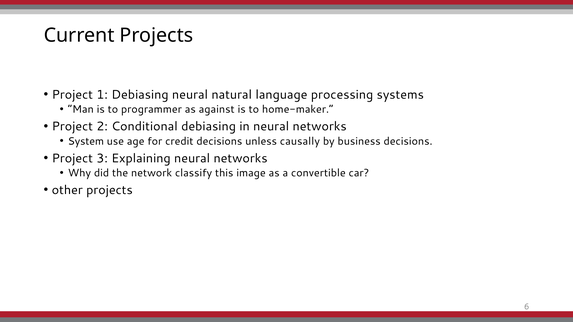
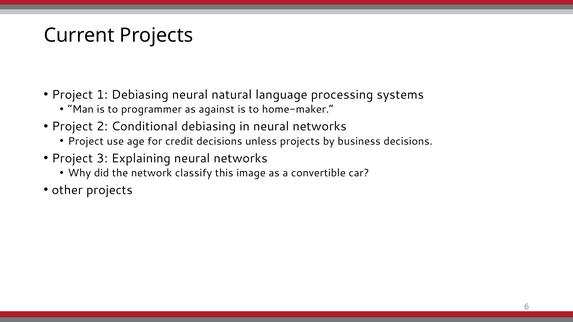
System at (86, 141): System -> Project
unless causally: causally -> projects
